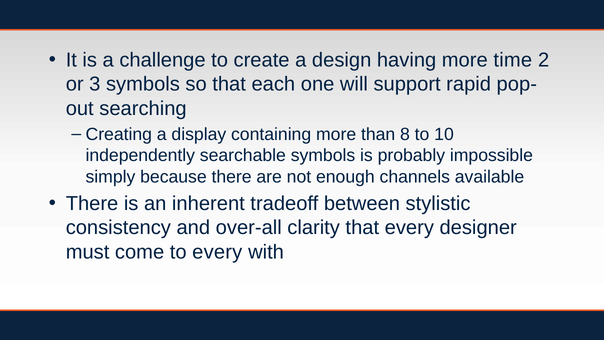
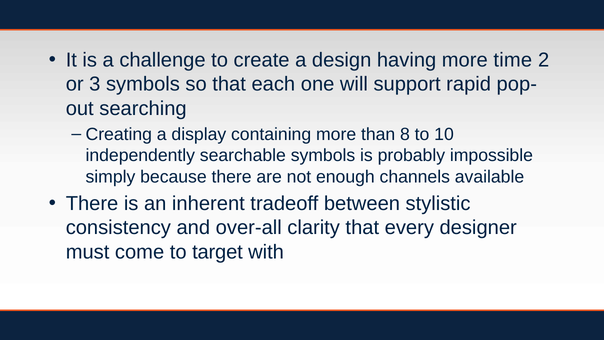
to every: every -> target
